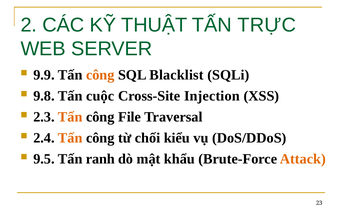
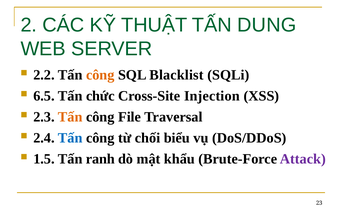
TRỰC: TRỰC -> DUNG
9.9: 9.9 -> 2.2
9.8: 9.8 -> 6.5
cuộc: cuộc -> chức
Tấn at (70, 138) colour: orange -> blue
kiểu: kiểu -> biểu
9.5: 9.5 -> 1.5
Attack colour: orange -> purple
